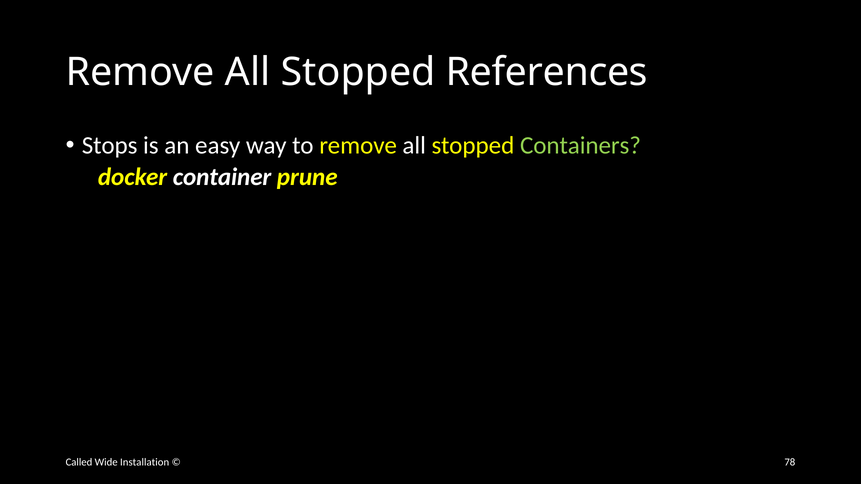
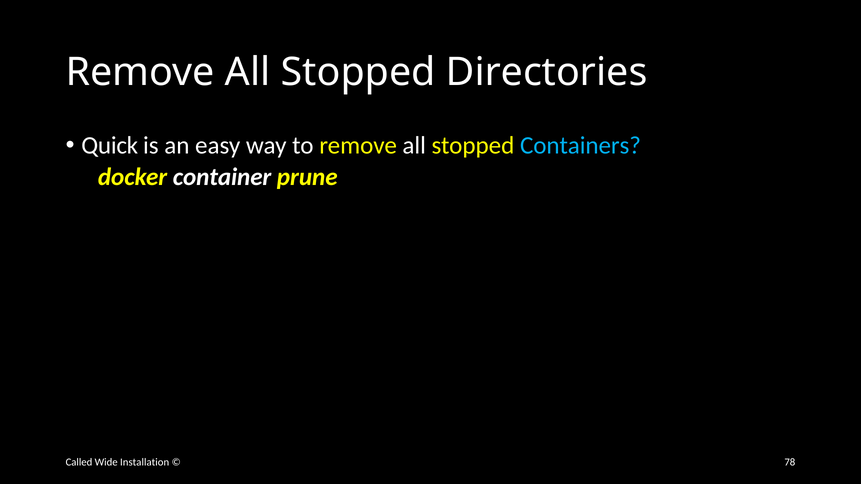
References: References -> Directories
Stops: Stops -> Quick
Containers colour: light green -> light blue
